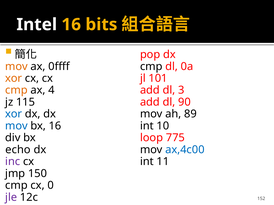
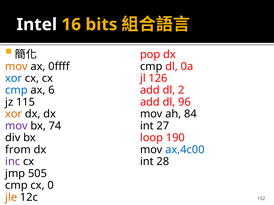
xor at (14, 78) colour: orange -> blue
101: 101 -> 126
cmp at (16, 90) colour: orange -> blue
4: 4 -> 6
3: 3 -> 2
90: 90 -> 96
xor at (14, 114) colour: blue -> orange
89: 89 -> 84
mov at (16, 126) colour: blue -> purple
bx 16: 16 -> 74
10: 10 -> 27
775: 775 -> 190
echo: echo -> from
11: 11 -> 28
150: 150 -> 505
jle colour: purple -> orange
